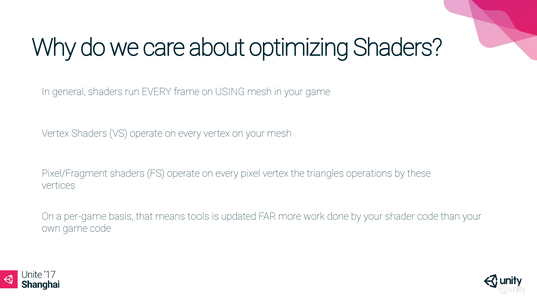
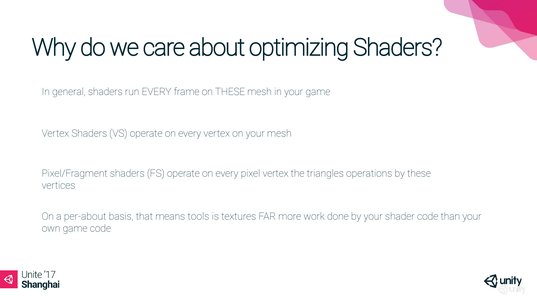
on USING: USING -> THESE
per-game: per-game -> per-about
updated: updated -> textures
